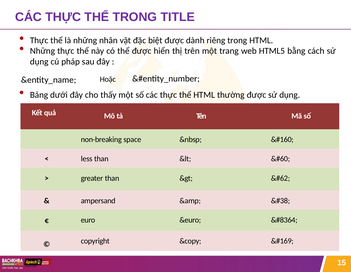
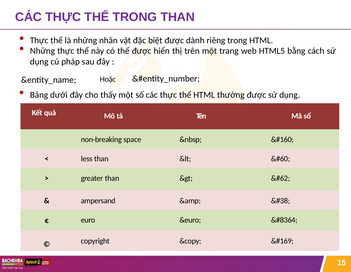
TRONG TITLE: TITLE -> THAN
